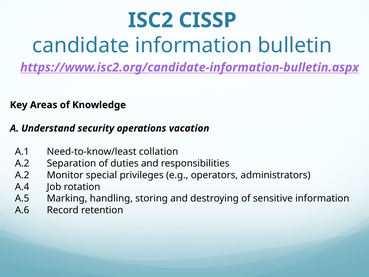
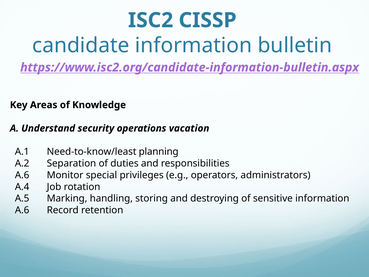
collation: collation -> planning
A.2 at (22, 175): A.2 -> A.6
